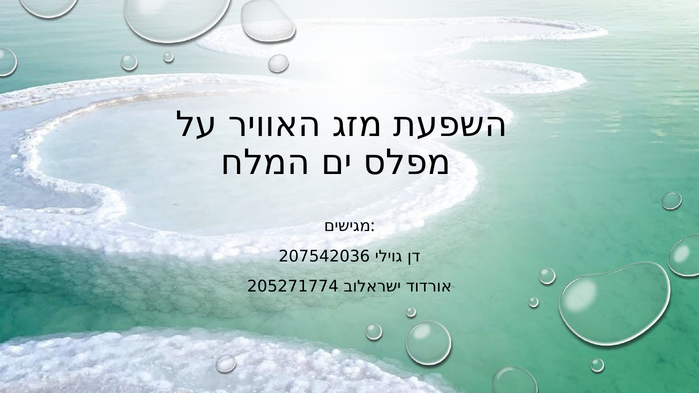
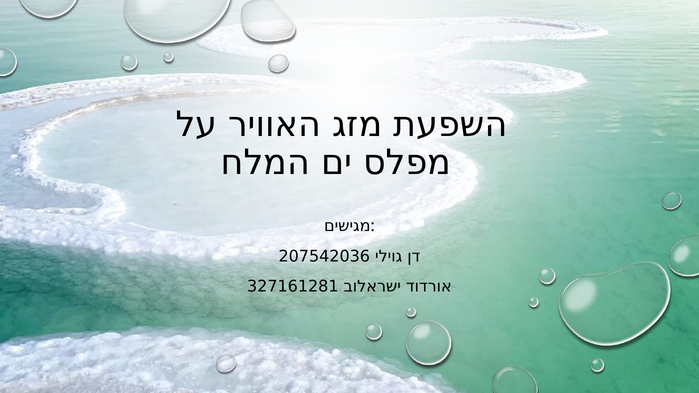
205271774: 205271774 -> 327161281
